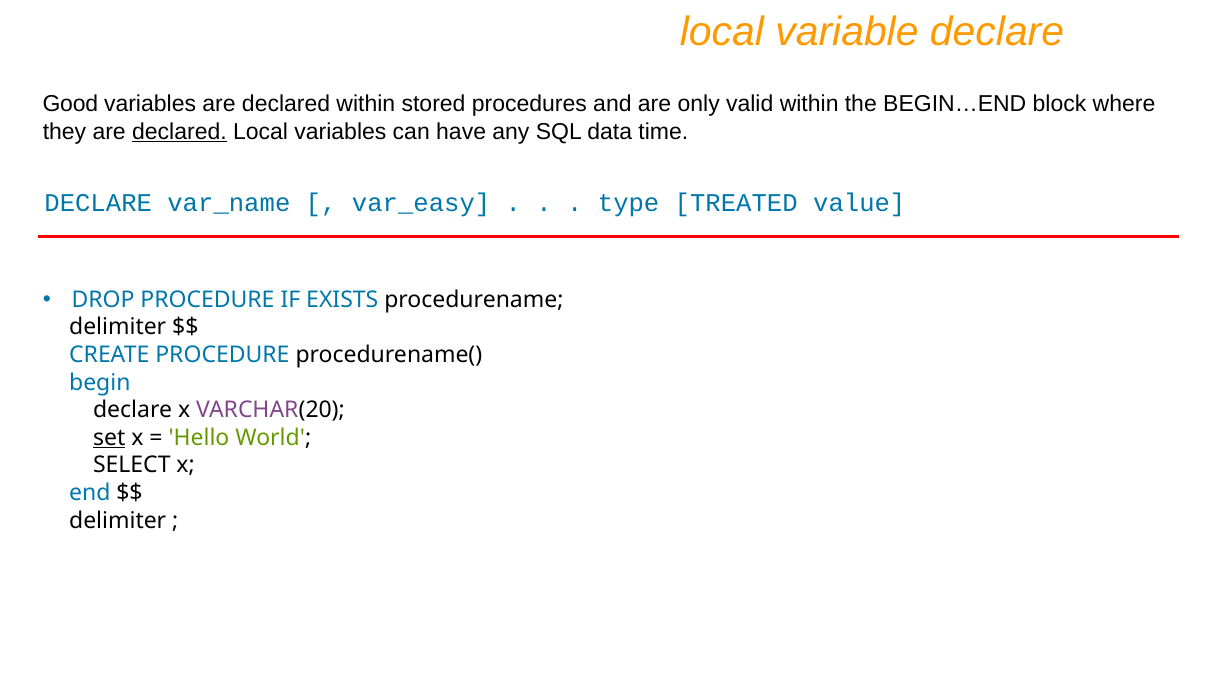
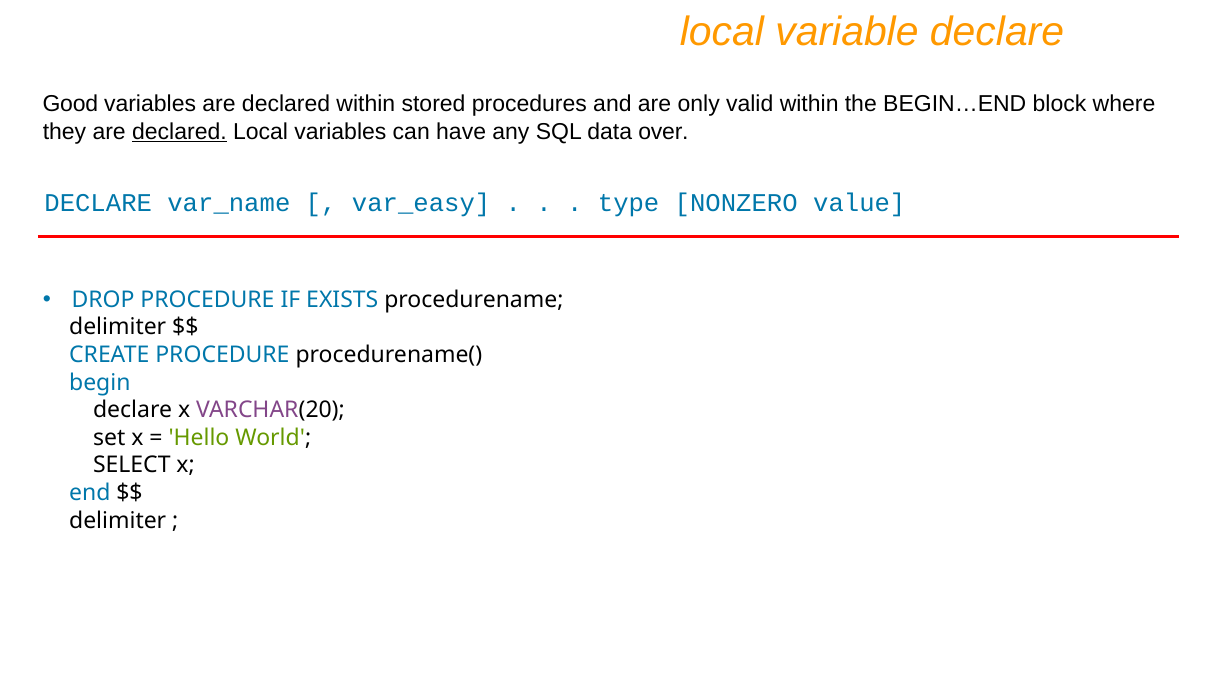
time: time -> over
TREATED: TREATED -> NONZERO
set underline: present -> none
